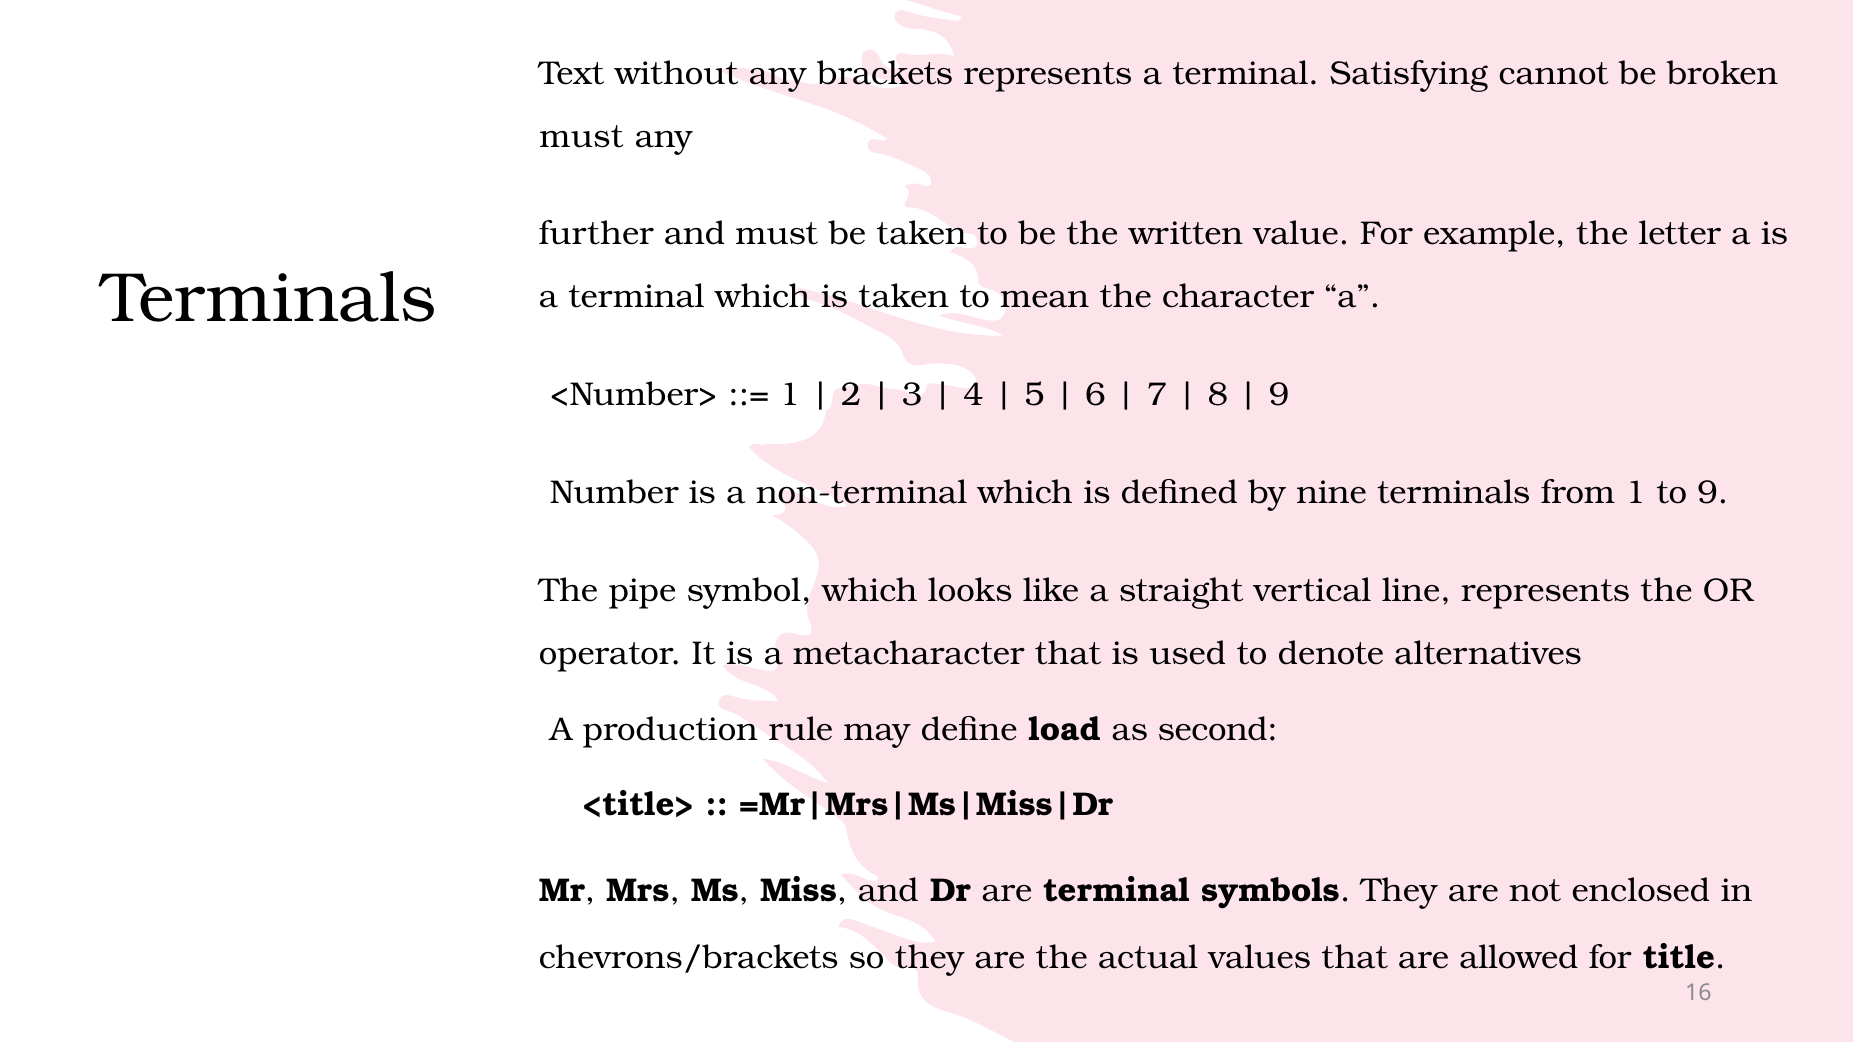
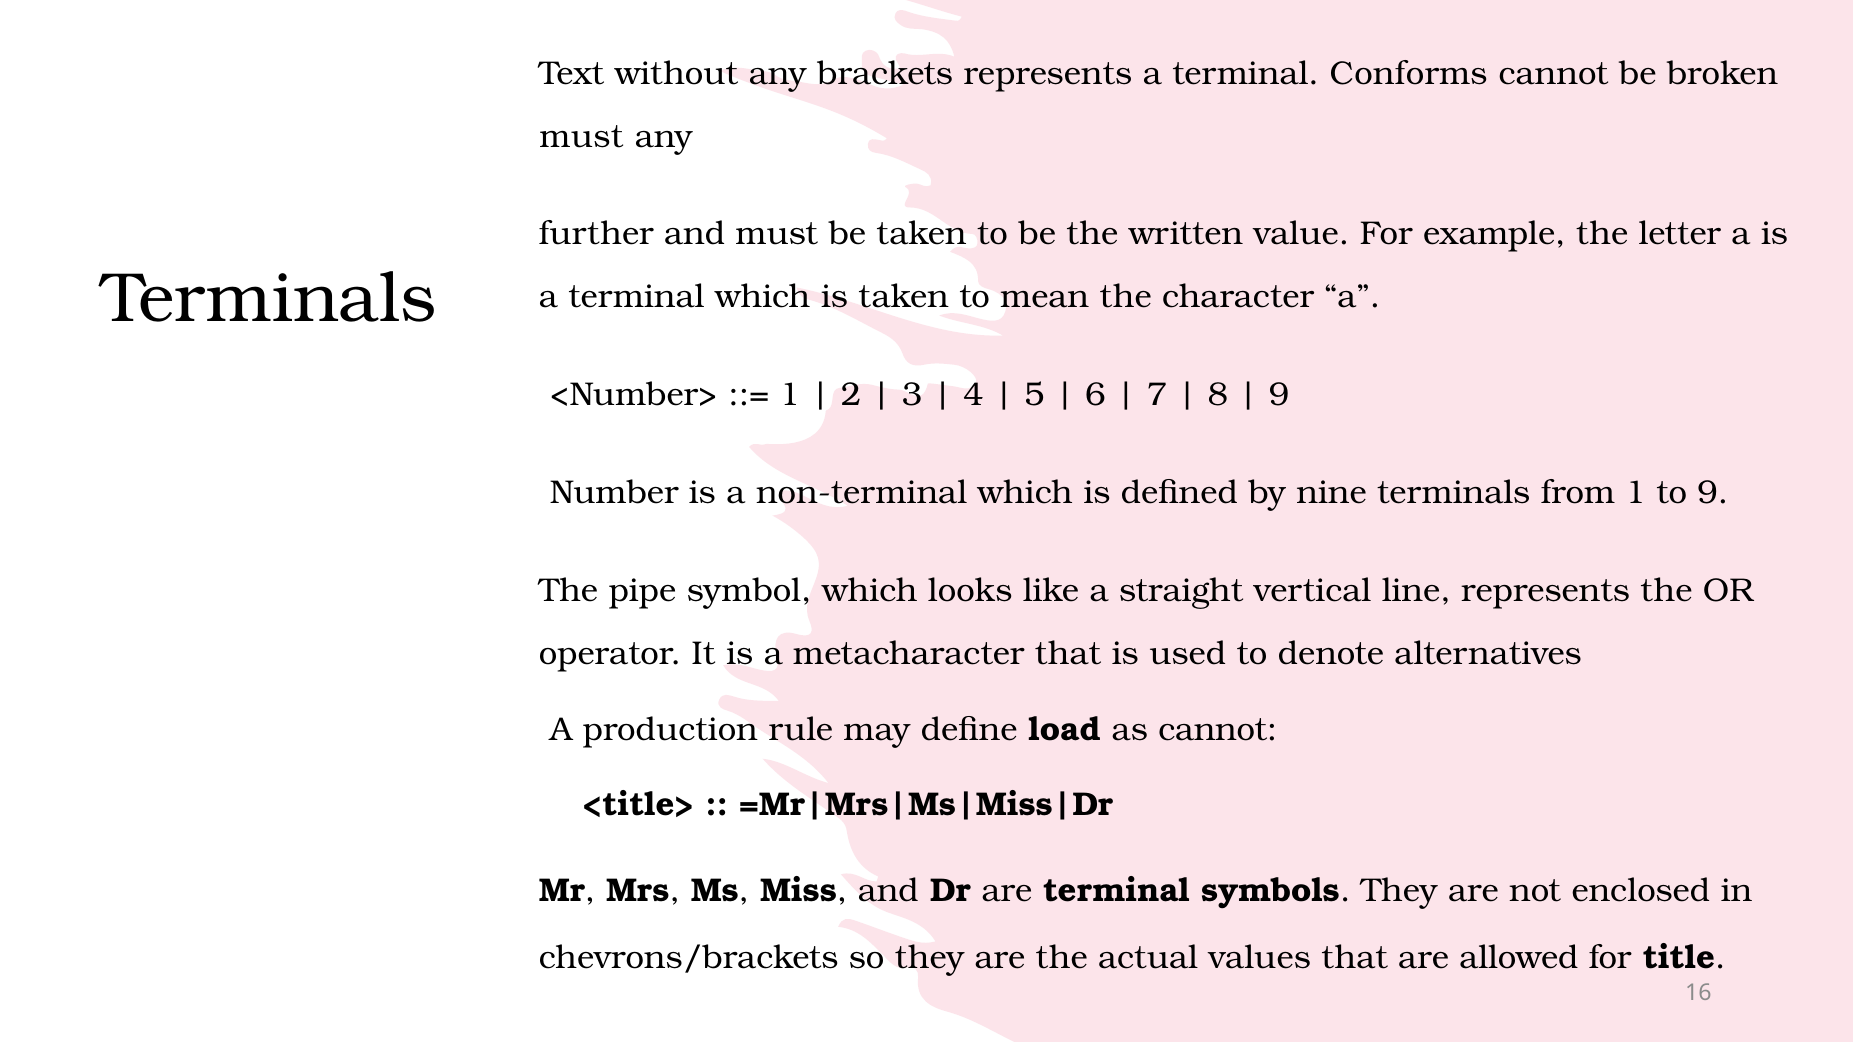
Satisfying: Satisfying -> Conforms
as second: second -> cannot
